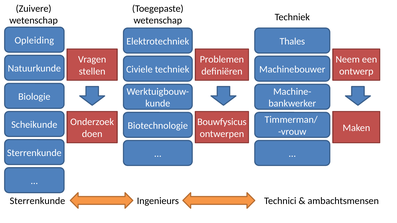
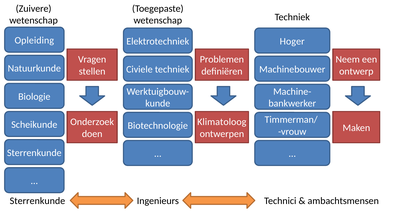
Thales: Thales -> Hoger
Bouwfysicus: Bouwfysicus -> Klimatoloog
